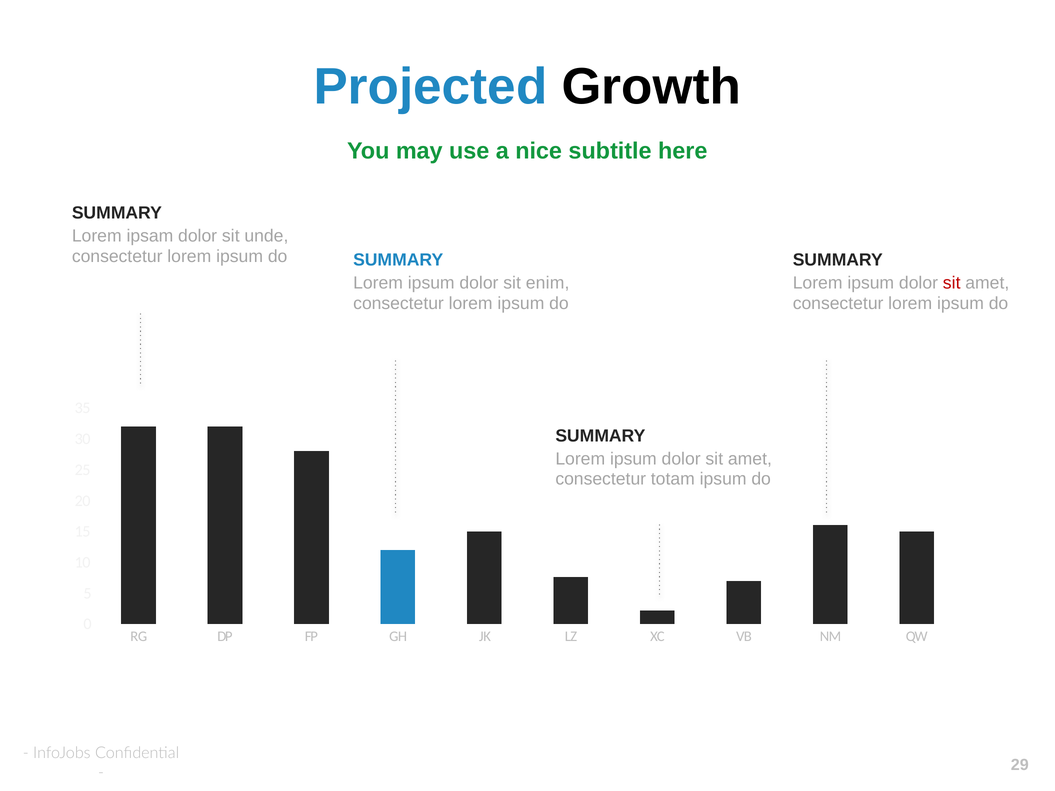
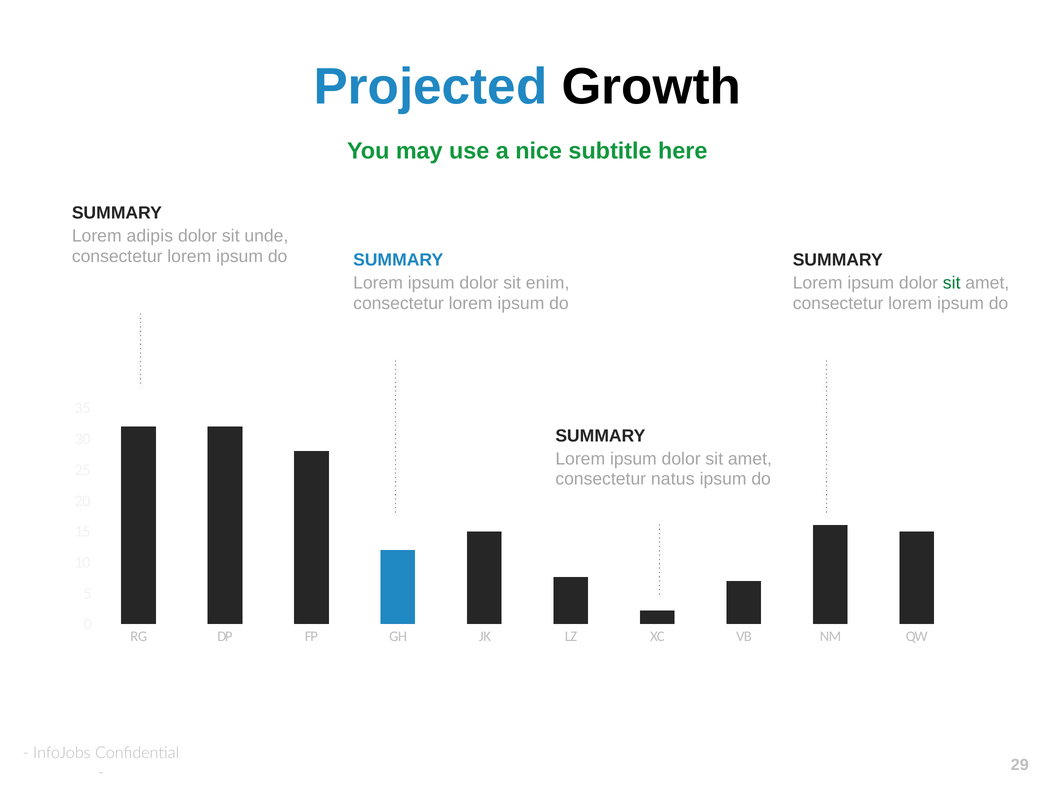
ipsam: ipsam -> adipis
sit at (952, 283) colour: red -> green
totam: totam -> natus
